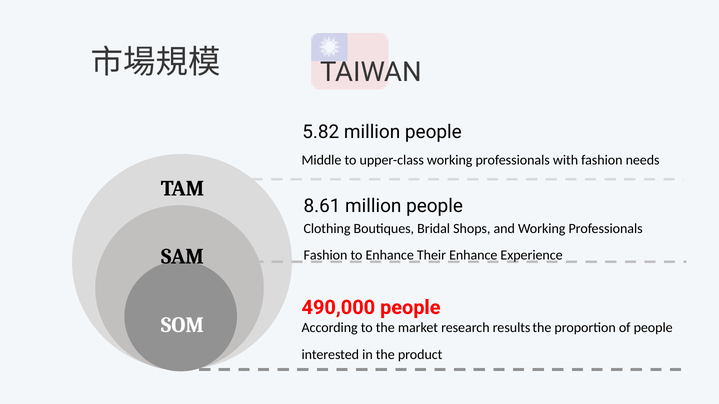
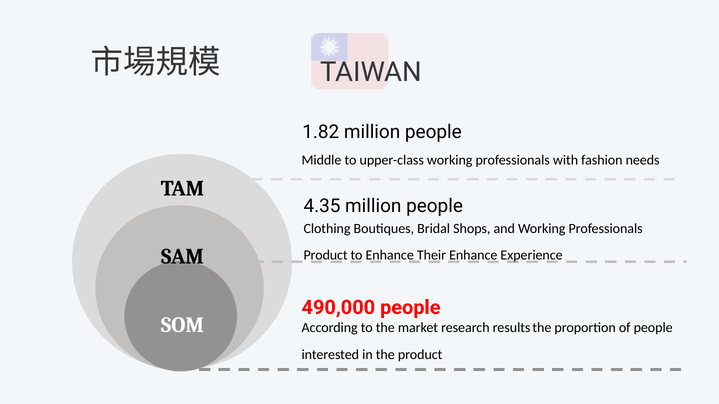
5.82: 5.82 -> 1.82
8.61: 8.61 -> 4.35
Fashion at (325, 256): Fashion -> Product
